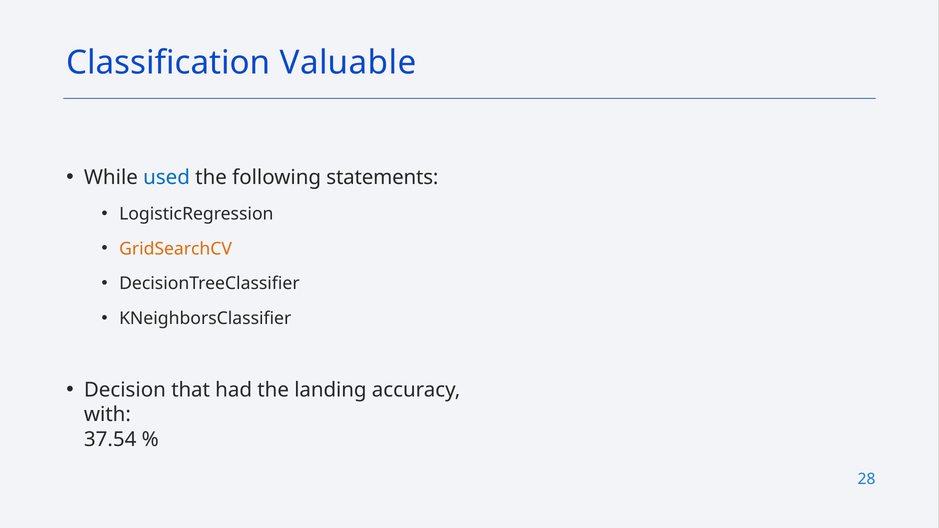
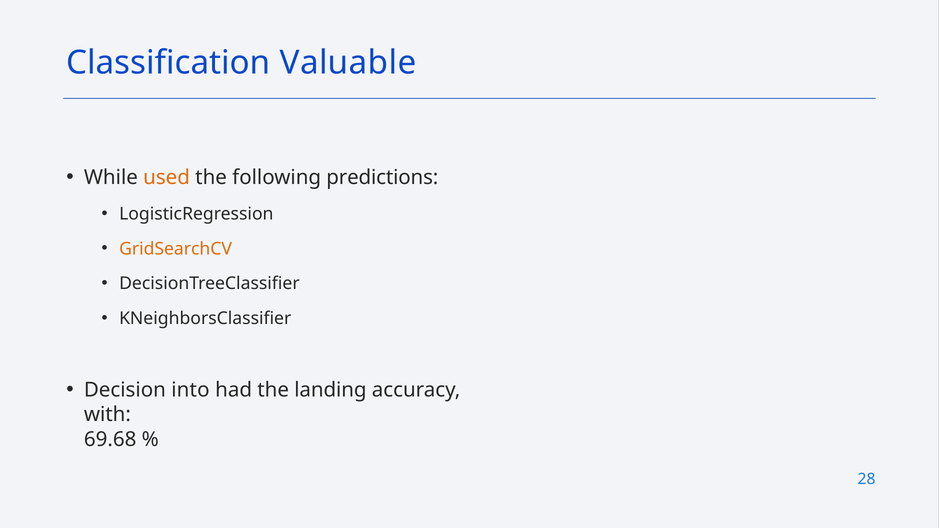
used colour: blue -> orange
statements: statements -> predictions
that: that -> into
37.54: 37.54 -> 69.68
